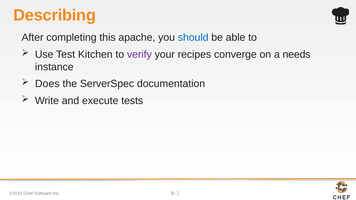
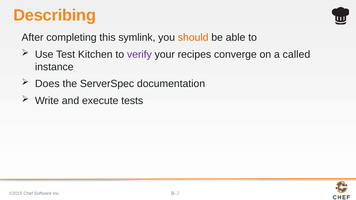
apache: apache -> symlink
should colour: blue -> orange
needs: needs -> called
